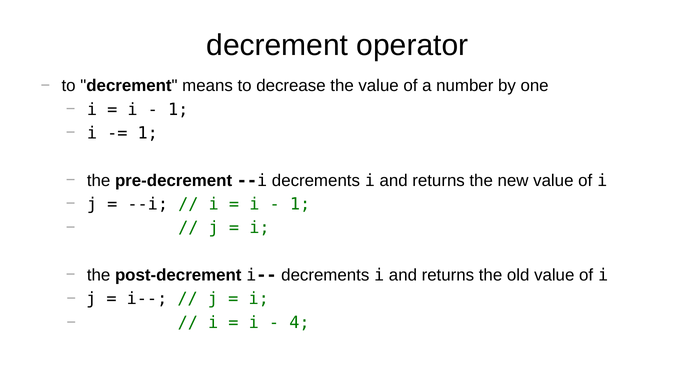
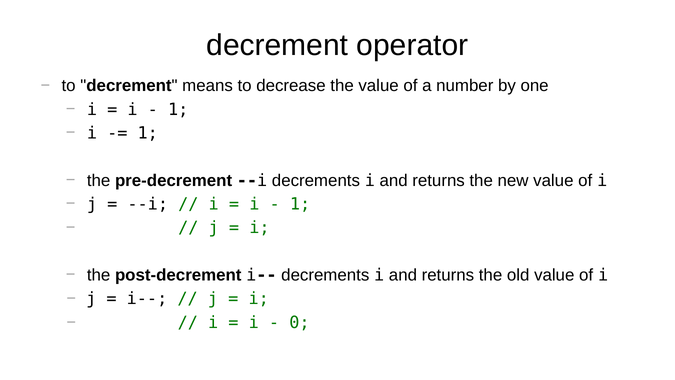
4: 4 -> 0
